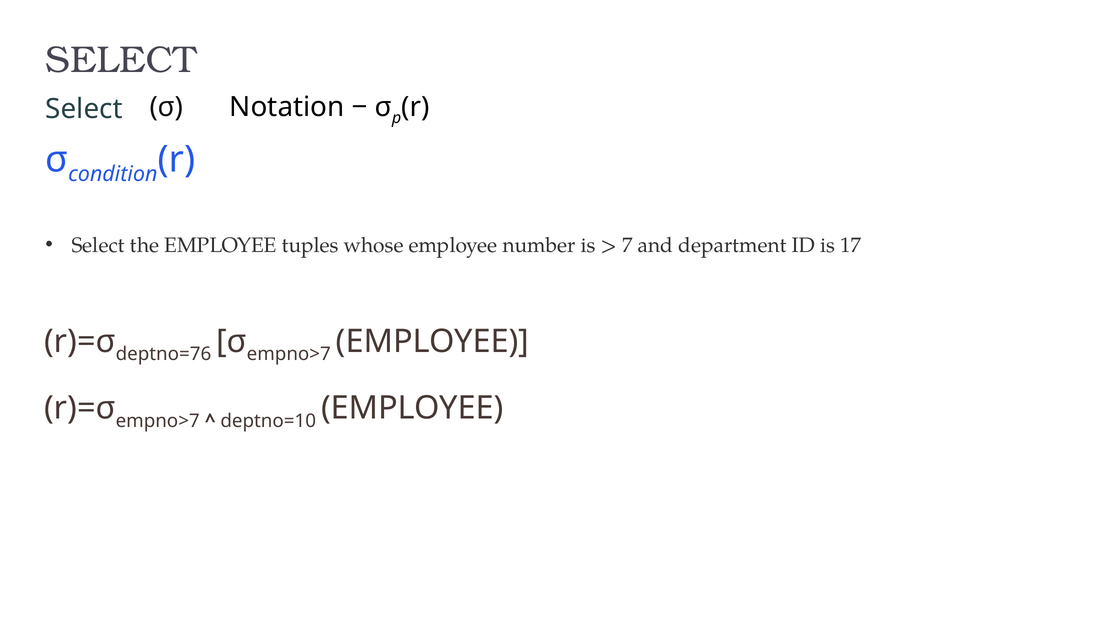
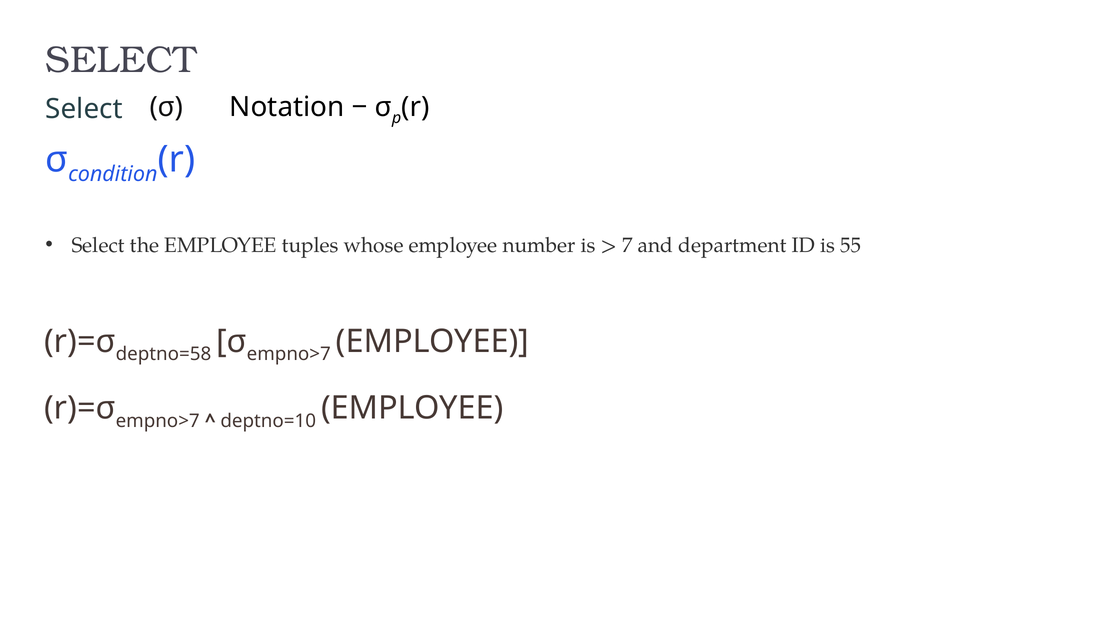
17: 17 -> 55
deptno=76: deptno=76 -> deptno=58
